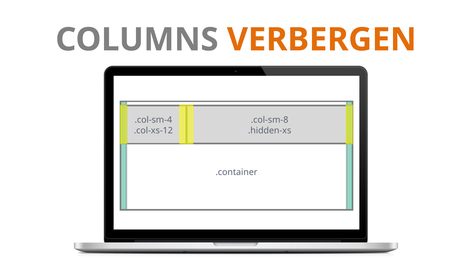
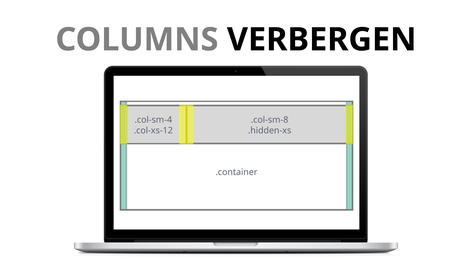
VERBERGEN colour: orange -> black
